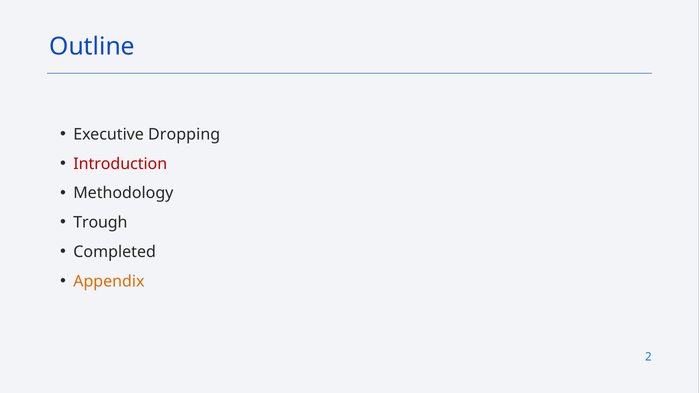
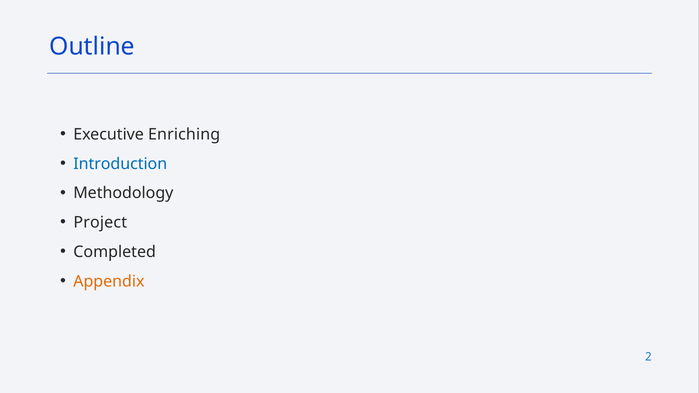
Dropping: Dropping -> Enriching
Introduction colour: red -> blue
Trough: Trough -> Project
